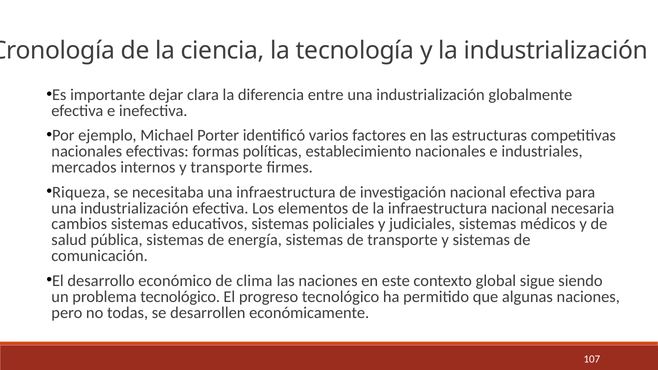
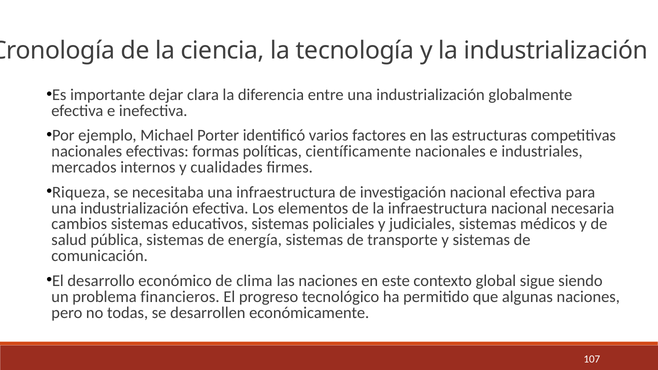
establecimiento: establecimiento -> científicamente
y transporte: transporte -> cualidades
problema tecnológico: tecnológico -> financieros
